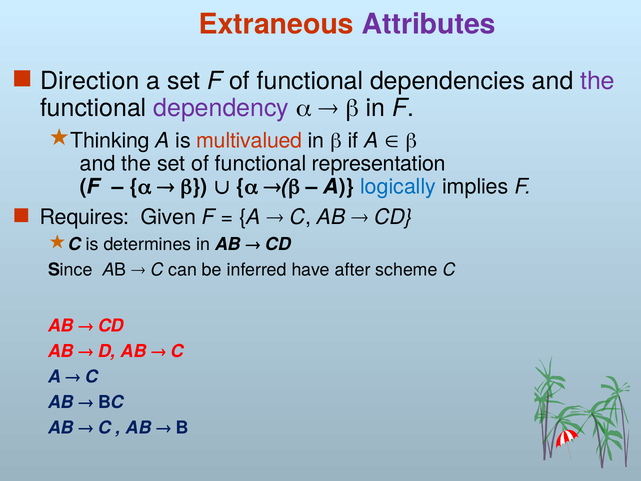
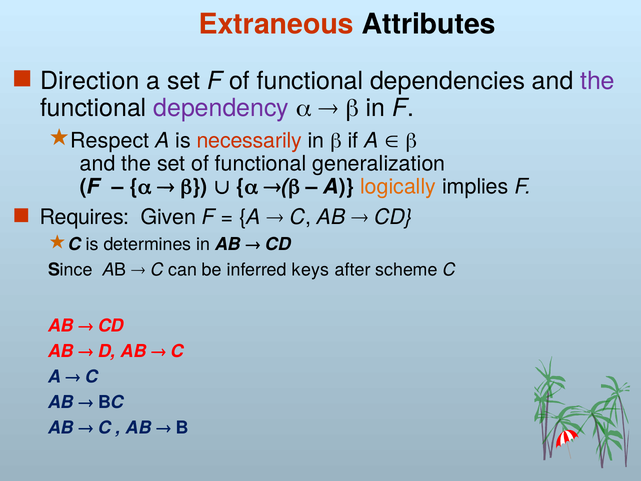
Attributes colour: purple -> black
Thinking: Thinking -> Respect
multivalued: multivalued -> necessarily
representation: representation -> generalization
logically colour: blue -> orange
have: have -> keys
